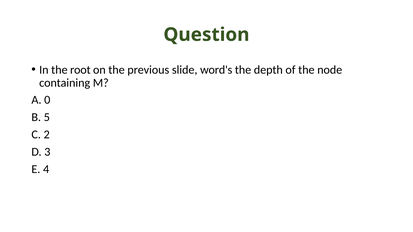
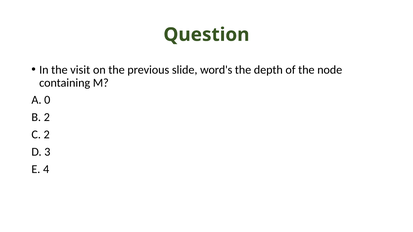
root: root -> visit
B 5: 5 -> 2
